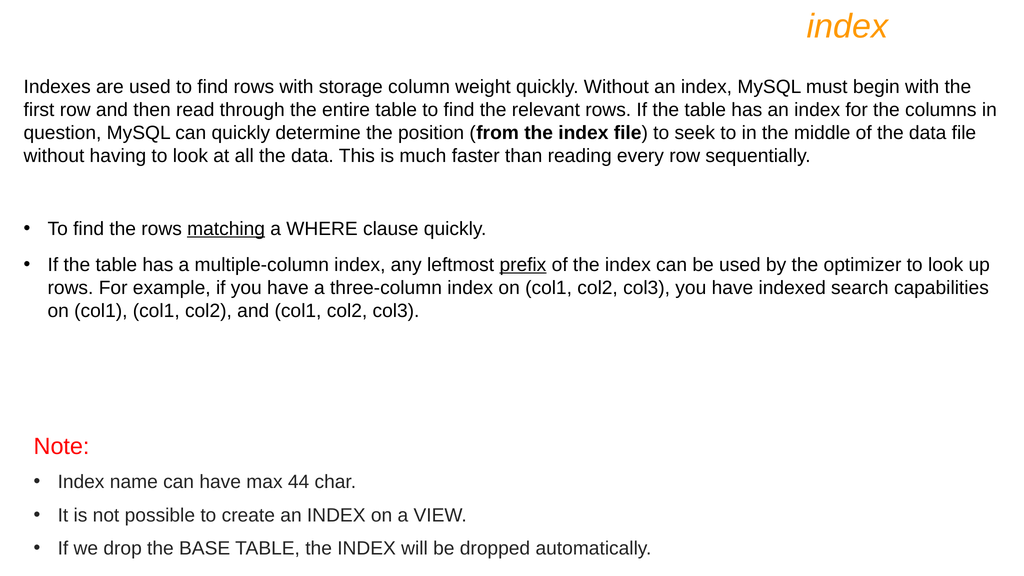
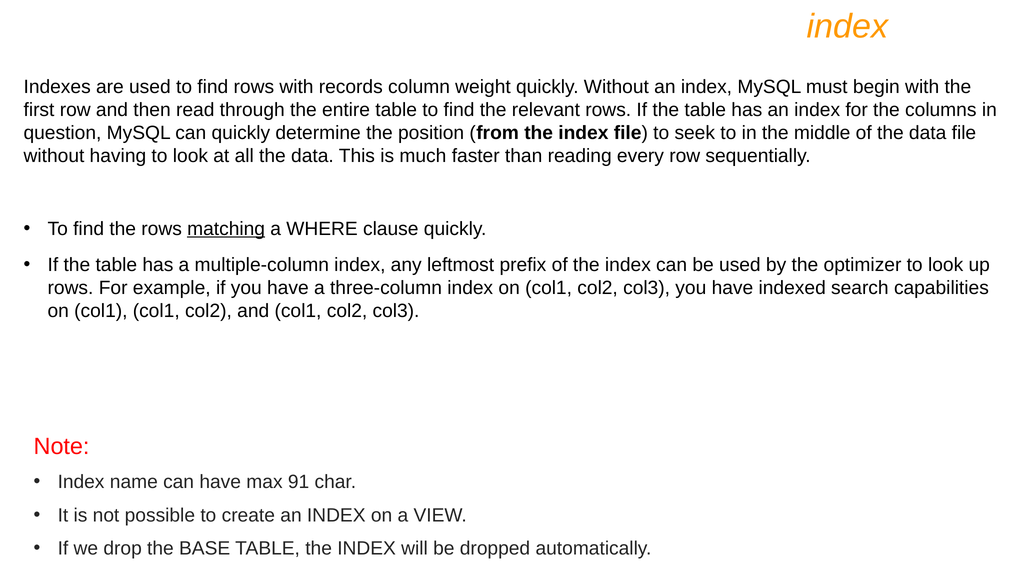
storage: storage -> records
prefix underline: present -> none
44: 44 -> 91
